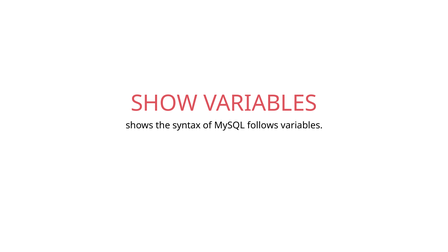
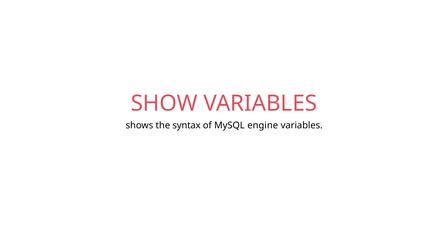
follows: follows -> engine
